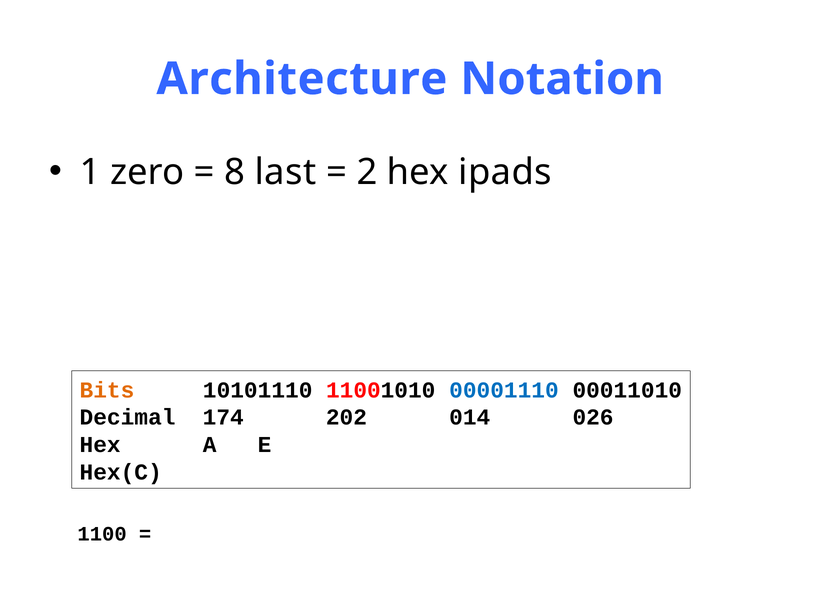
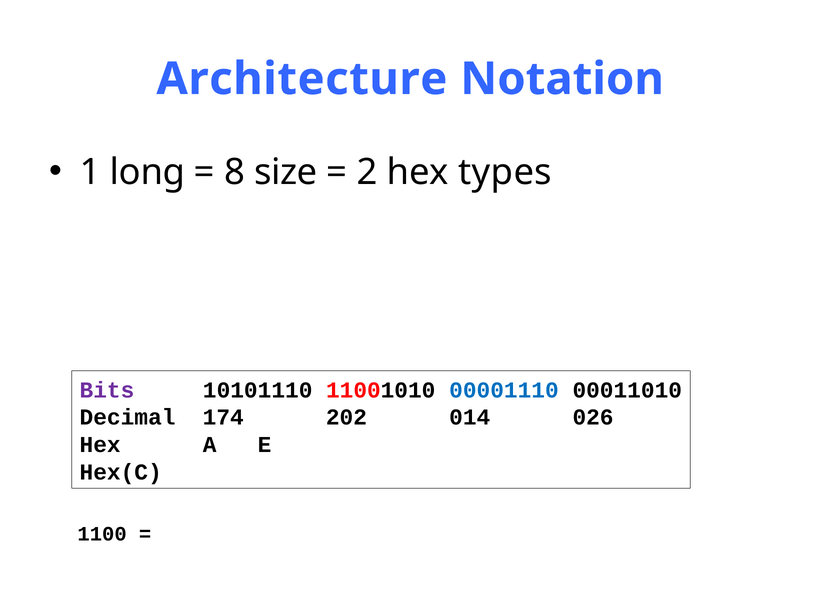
zero: zero -> long
last: last -> size
ipads: ipads -> types
Bits colour: orange -> purple
